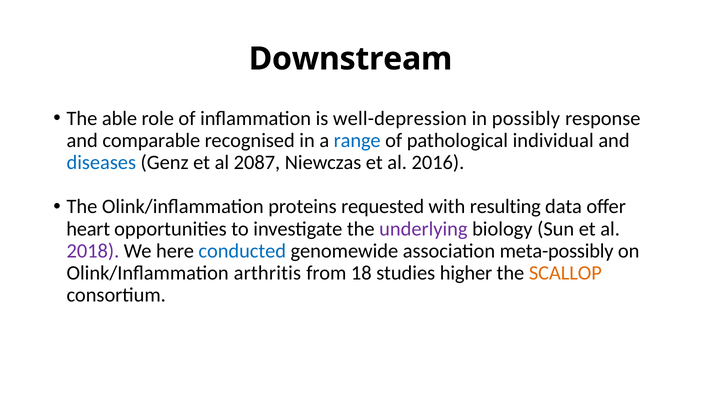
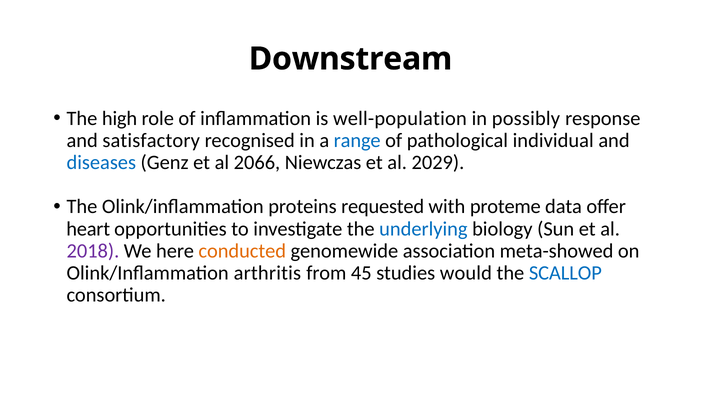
able: able -> high
well-depression: well-depression -> well-population
comparable: comparable -> satisfactory
2087: 2087 -> 2066
2016: 2016 -> 2029
resulting: resulting -> proteme
underlying colour: purple -> blue
conducted colour: blue -> orange
meta-possibly: meta-possibly -> meta-showed
18: 18 -> 45
higher: higher -> would
SCALLOP colour: orange -> blue
